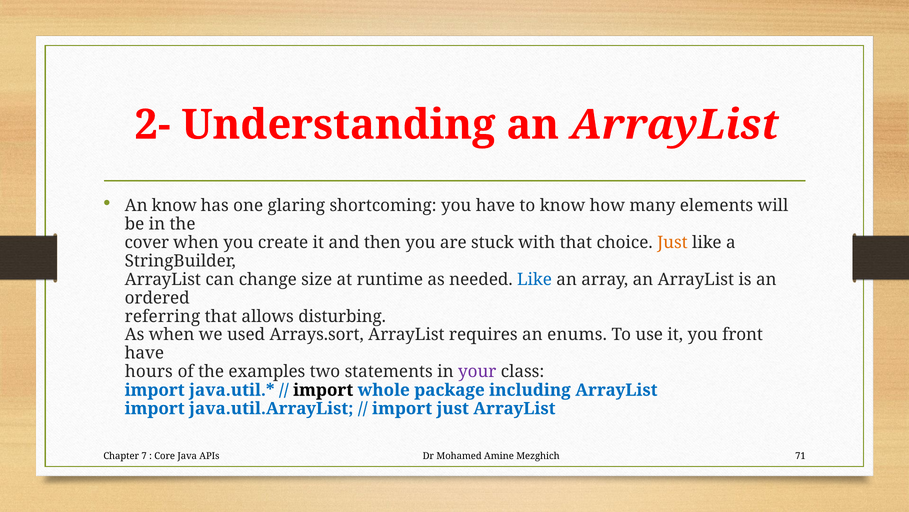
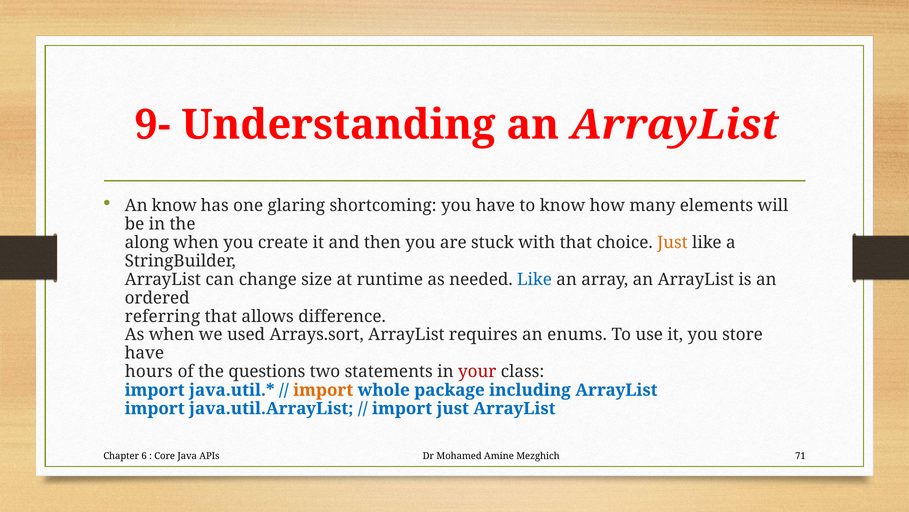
2-: 2- -> 9-
cover: cover -> along
disturbing: disturbing -> difference
front: front -> store
examples: examples -> questions
your colour: purple -> red
import at (323, 390) colour: black -> orange
7: 7 -> 6
